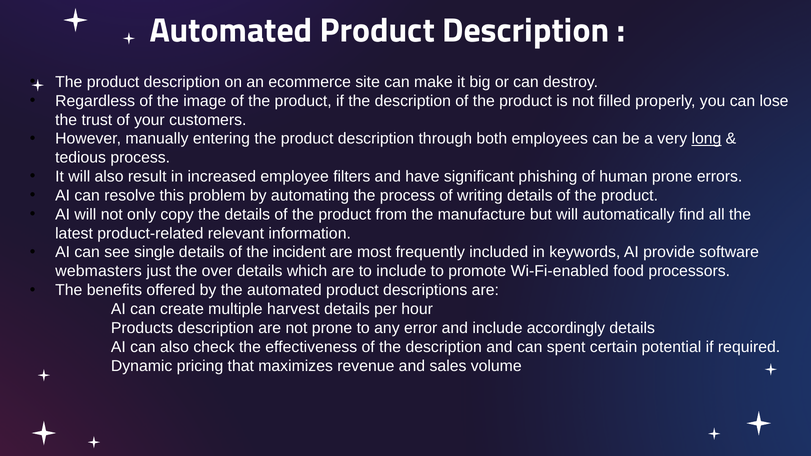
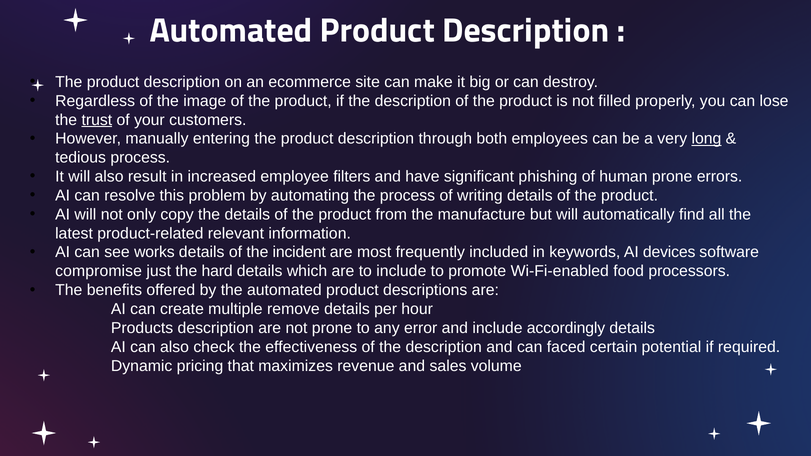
trust underline: none -> present
single: single -> works
provide: provide -> devices
webmasters: webmasters -> compromise
over: over -> hard
harvest: harvest -> remove
spent: spent -> faced
